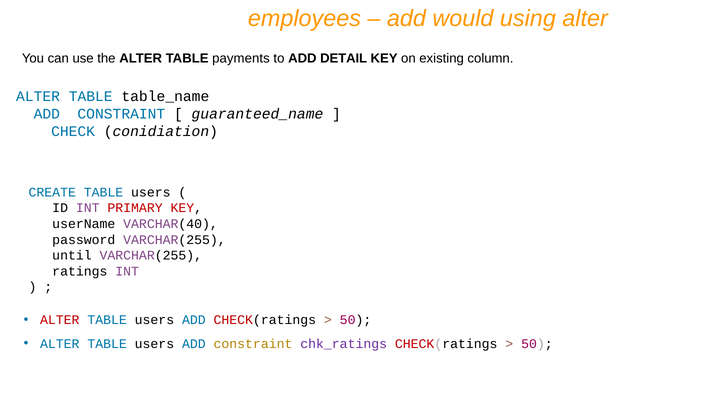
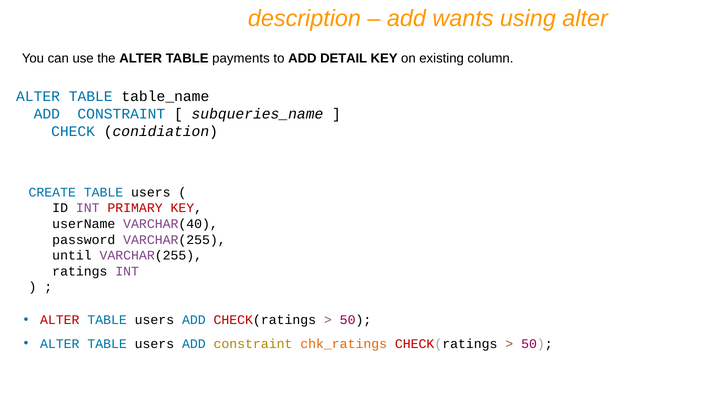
employees: employees -> description
would: would -> wants
guaranteed_name: guaranteed_name -> subqueries_name
chk_ratings colour: purple -> orange
